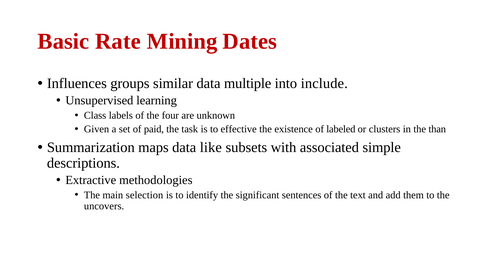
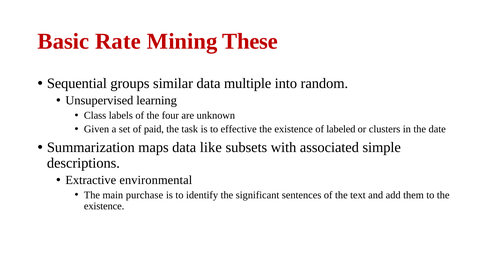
Dates: Dates -> These
Influences: Influences -> Sequential
include: include -> random
than: than -> date
methodologies: methodologies -> environmental
selection: selection -> purchase
uncovers at (104, 206): uncovers -> existence
